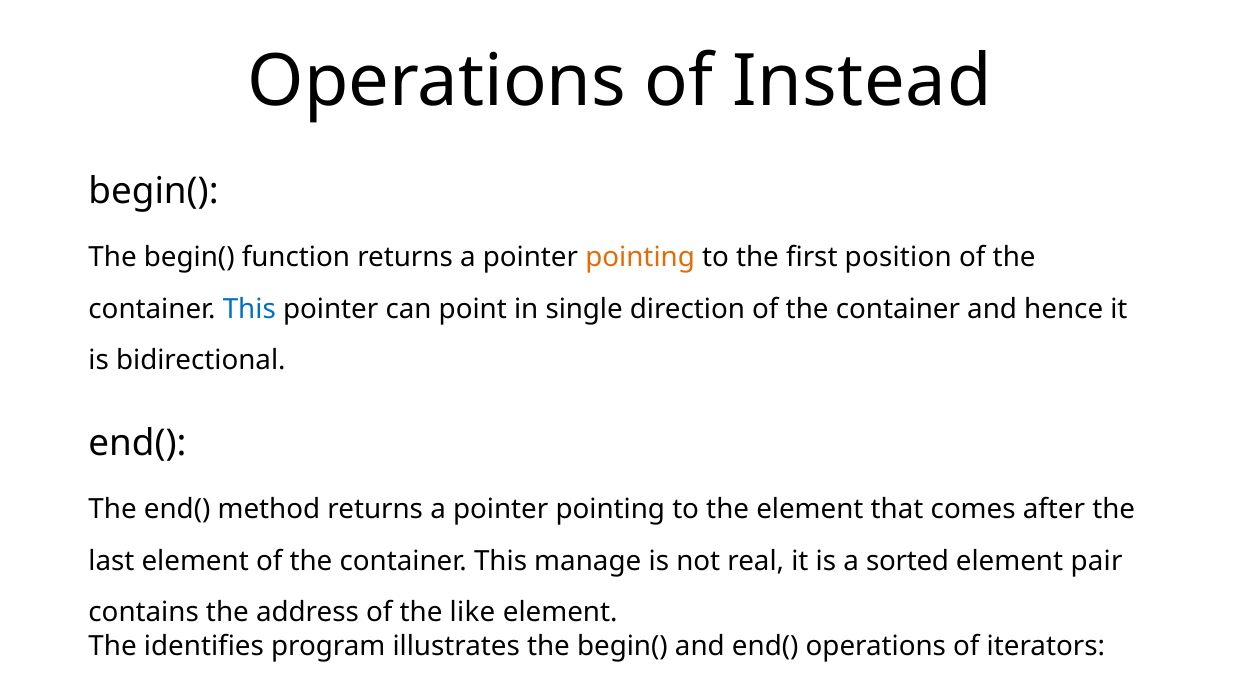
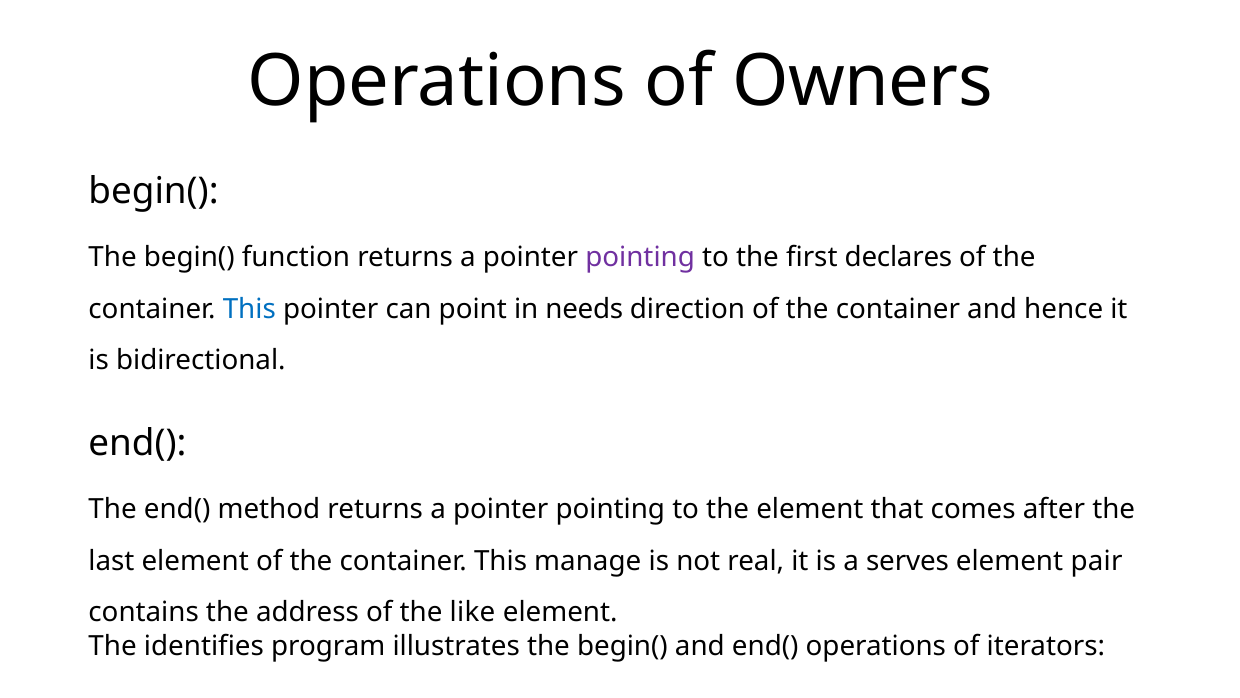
Instead: Instead -> Owners
pointing at (640, 257) colour: orange -> purple
position: position -> declares
single: single -> needs
sorted: sorted -> serves
